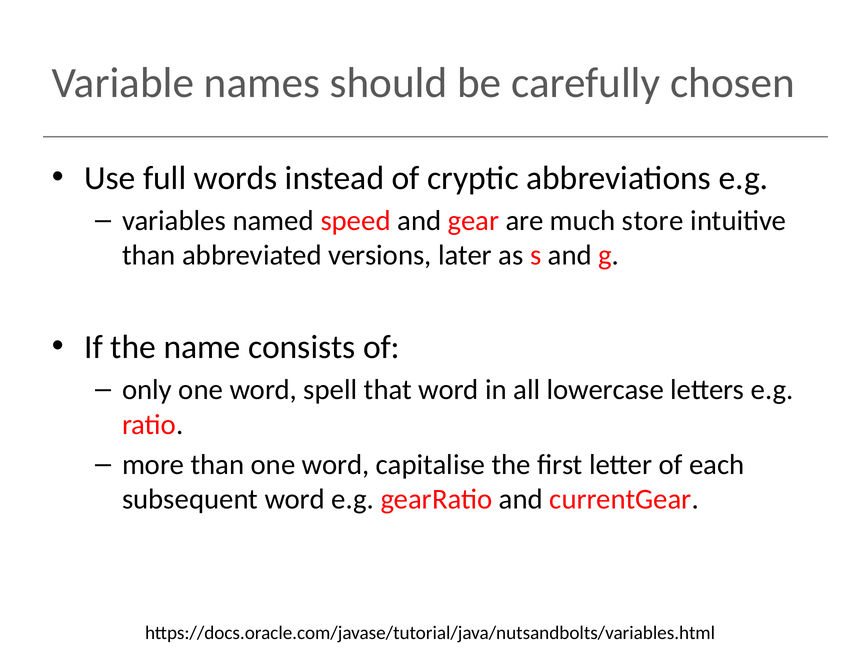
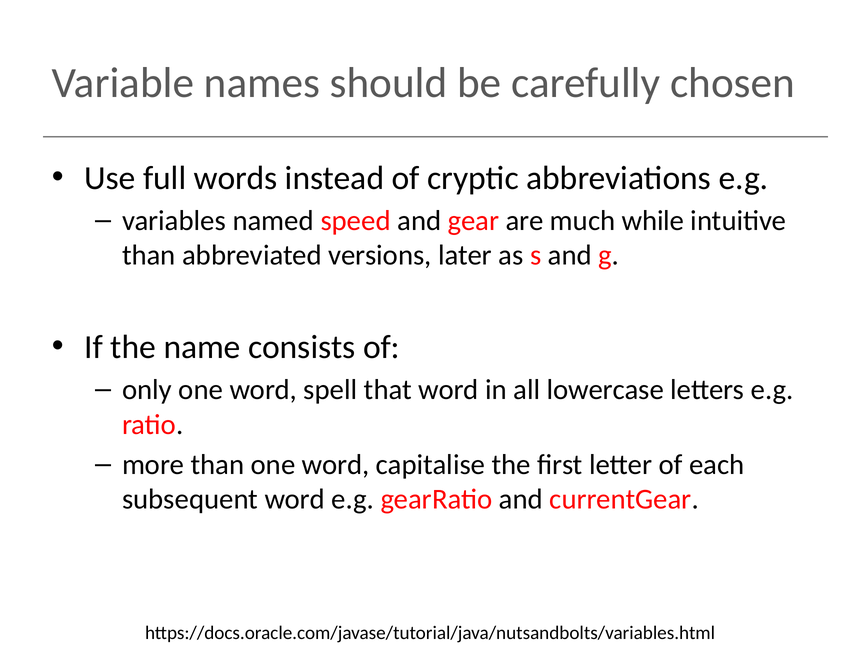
store: store -> while
